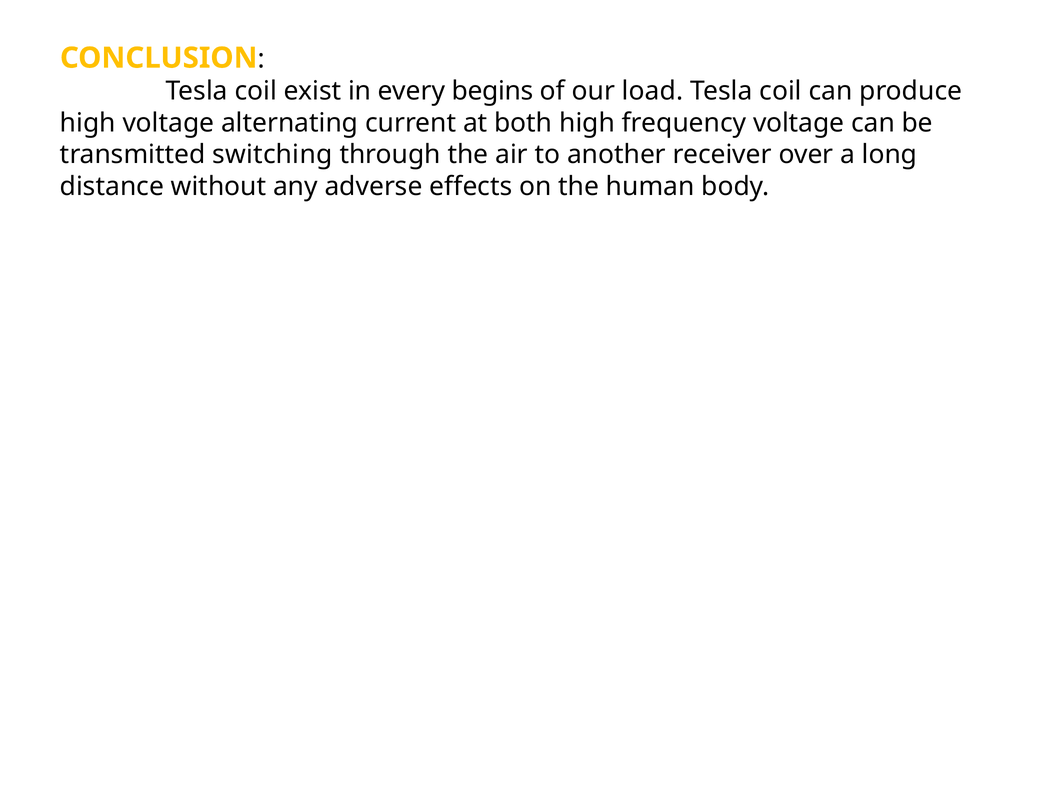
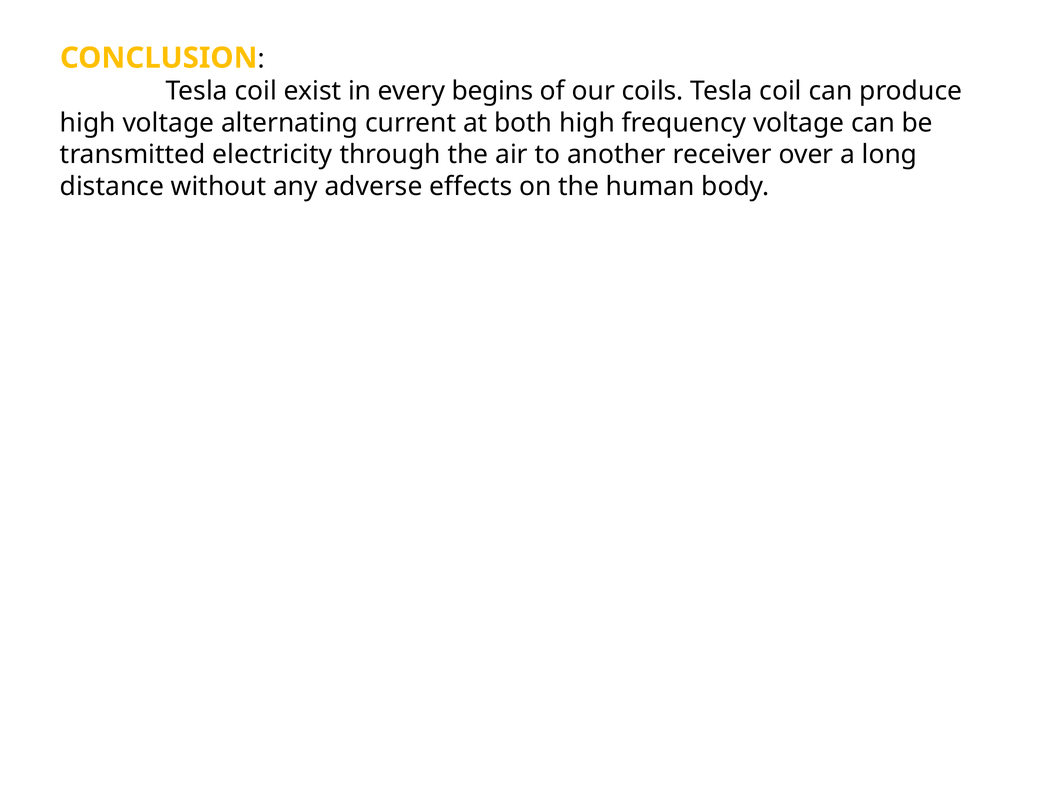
load: load -> coils
switching: switching -> electricity
